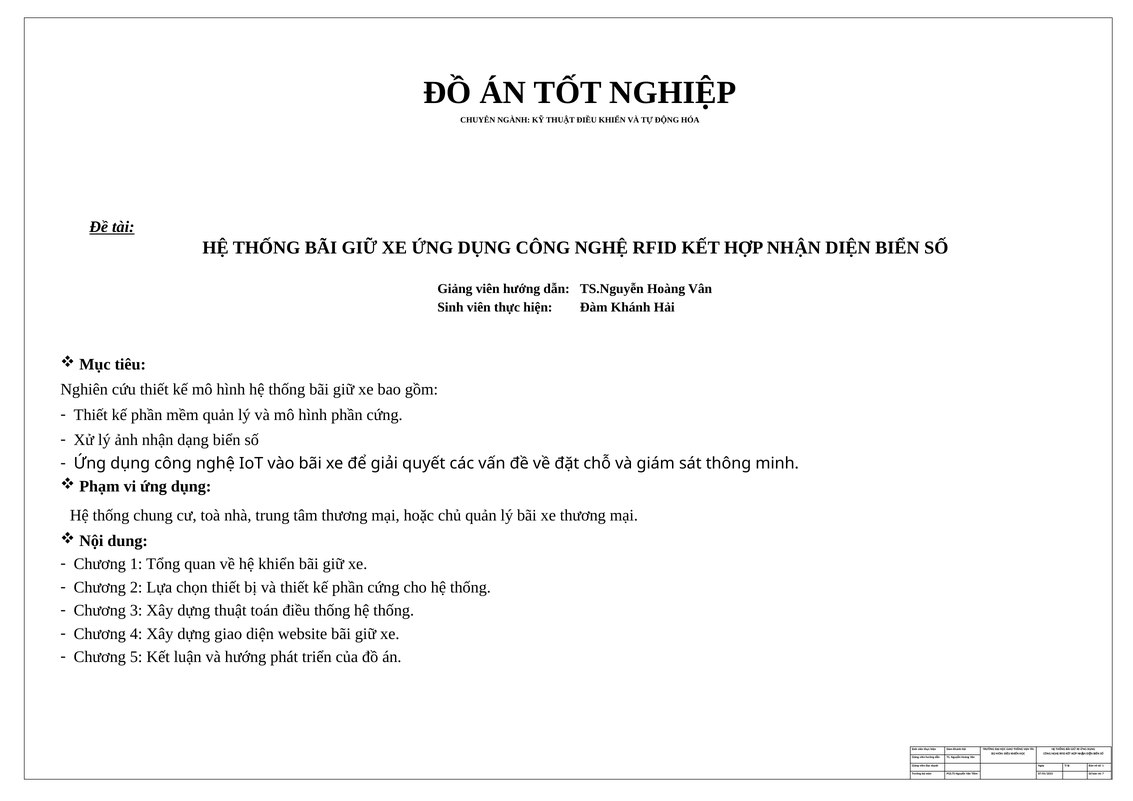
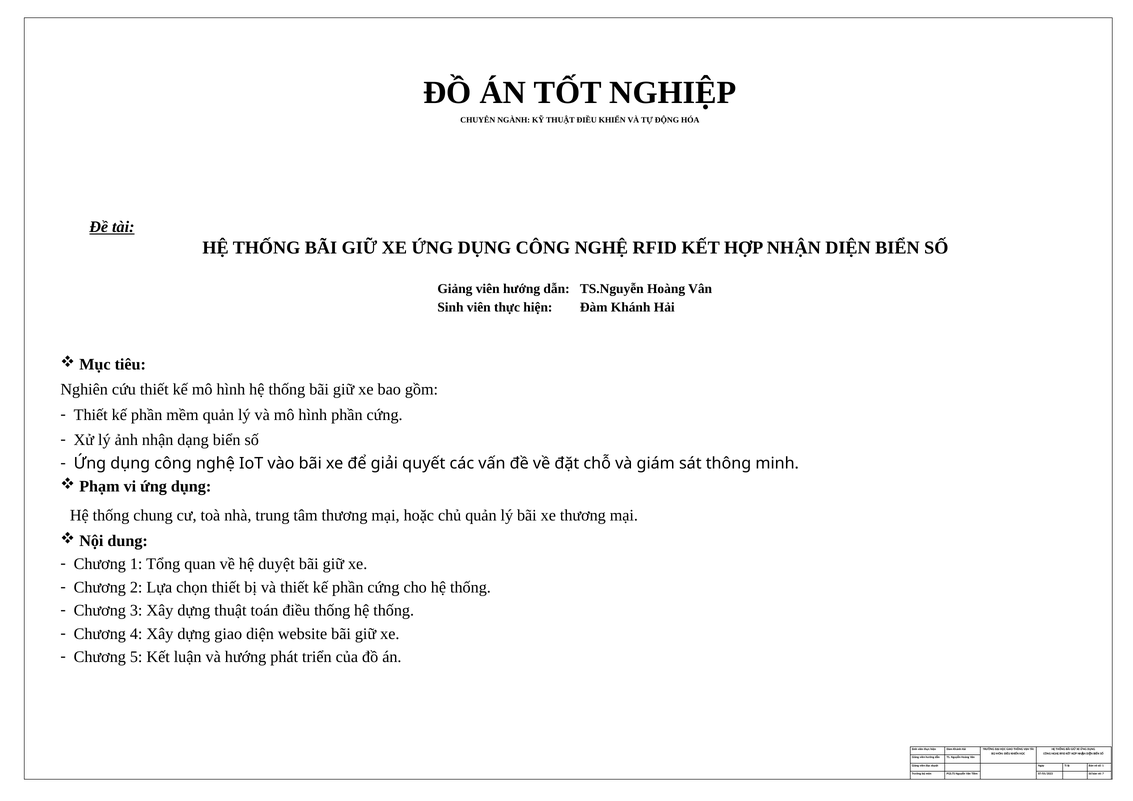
hệ khiển: khiển -> duyệt
